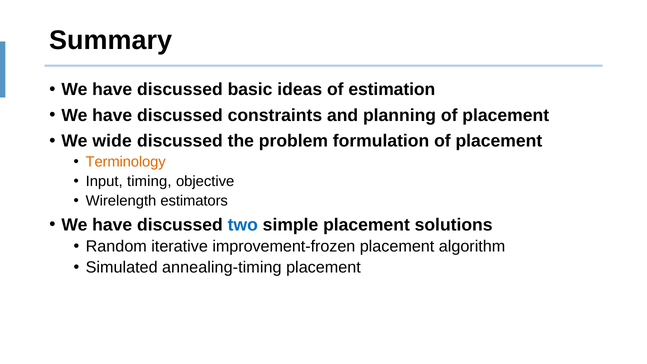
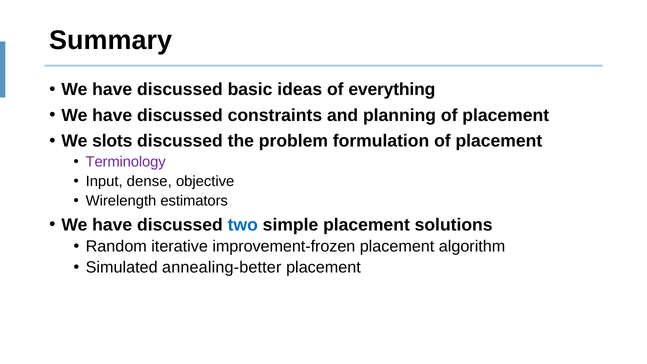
estimation: estimation -> everything
wide: wide -> slots
Terminology colour: orange -> purple
timing: timing -> dense
annealing-timing: annealing-timing -> annealing-better
